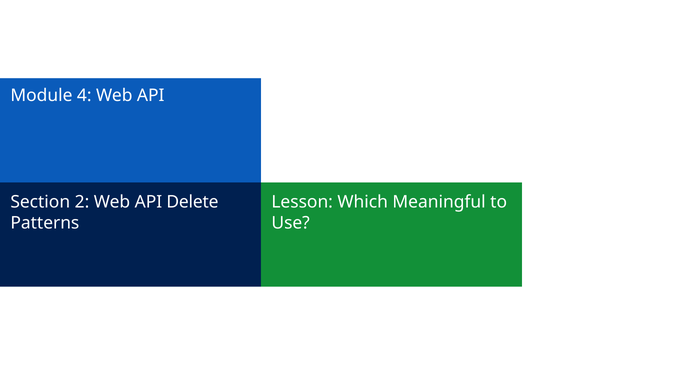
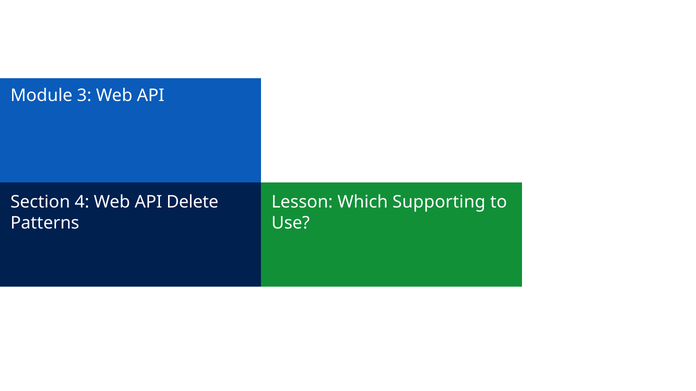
4: 4 -> 3
2: 2 -> 4
Meaningful: Meaningful -> Supporting
